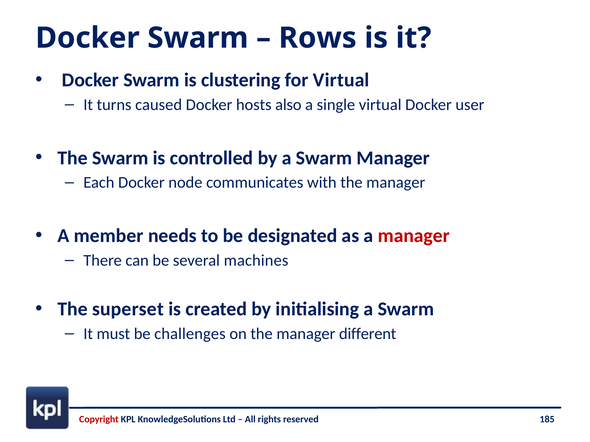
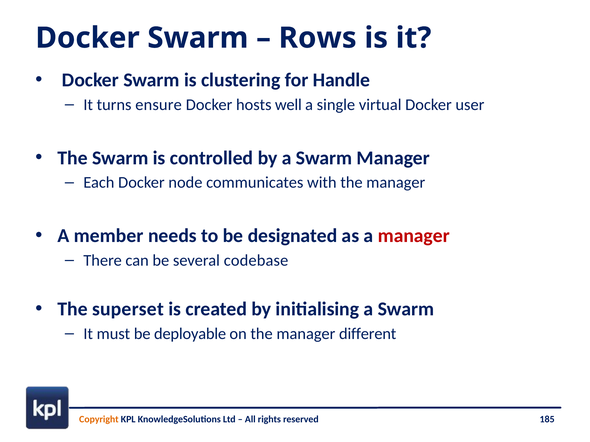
for Virtual: Virtual -> Handle
caused: caused -> ensure
also: also -> well
machines: machines -> codebase
challenges: challenges -> deployable
Copyright colour: red -> orange
